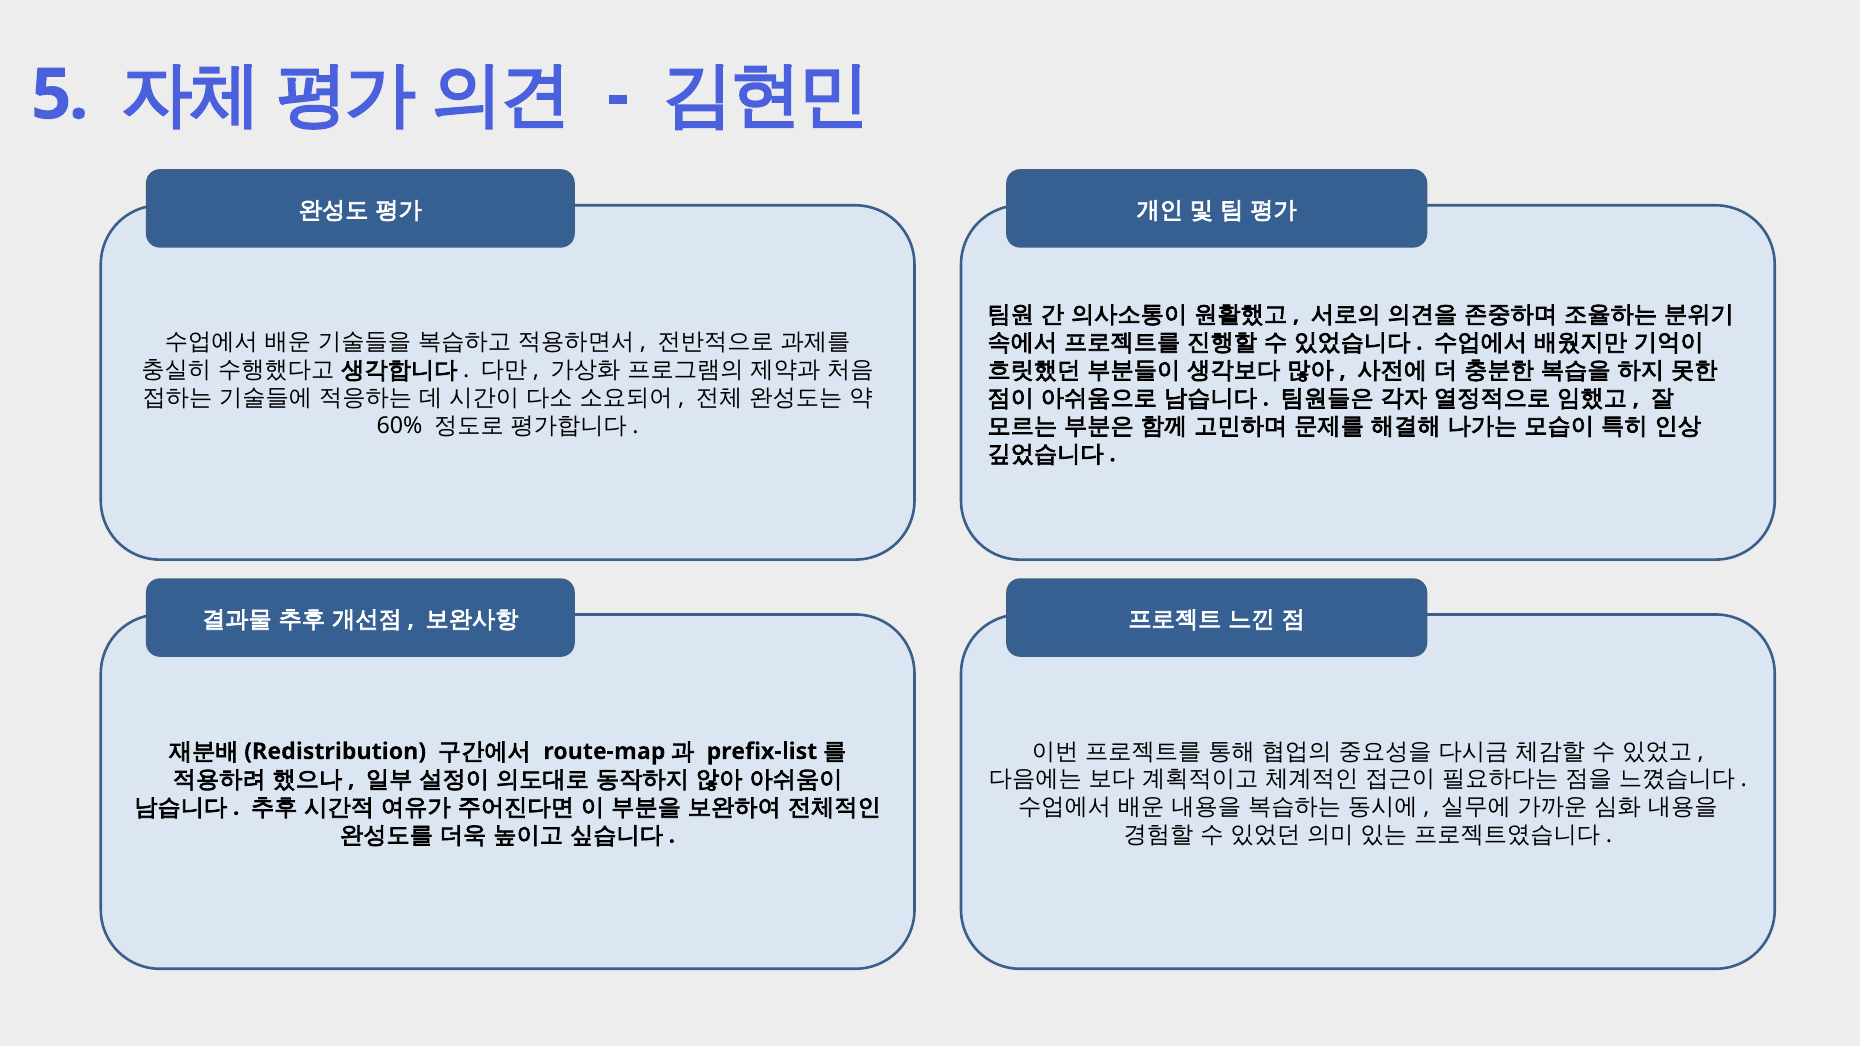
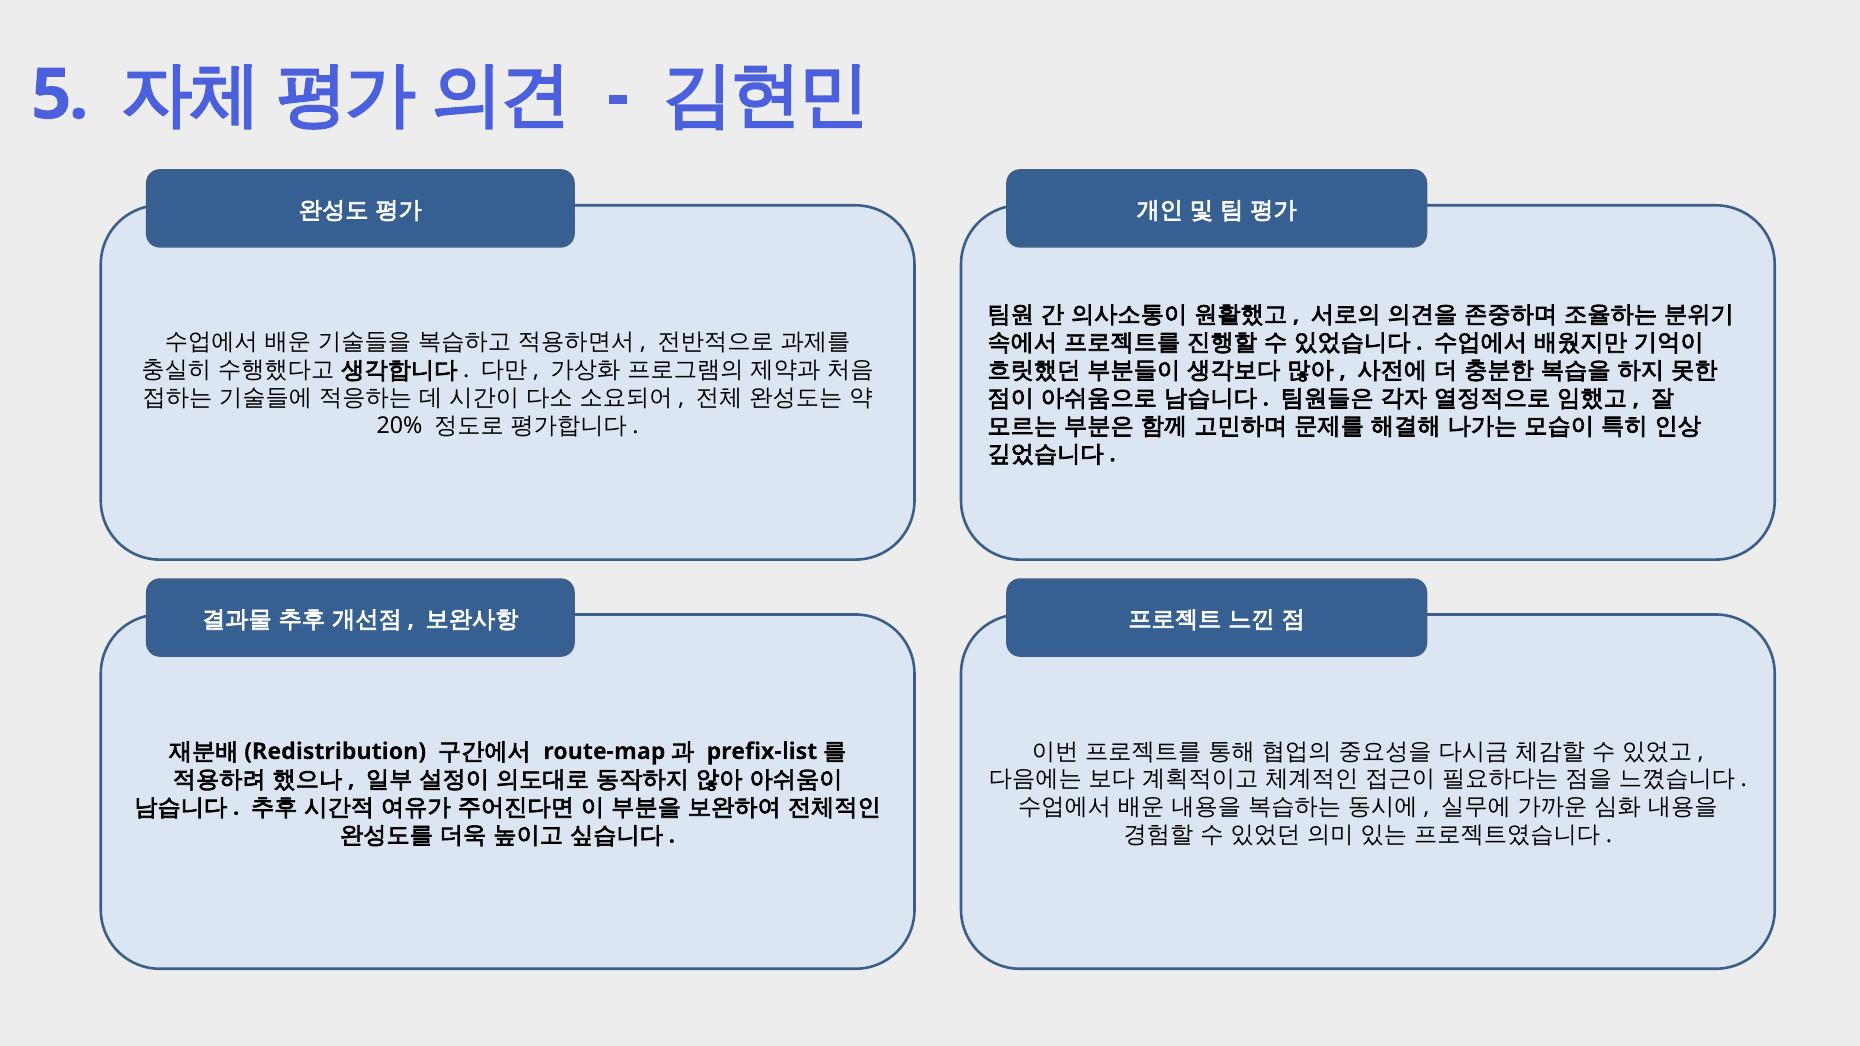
60%: 60% -> 20%
